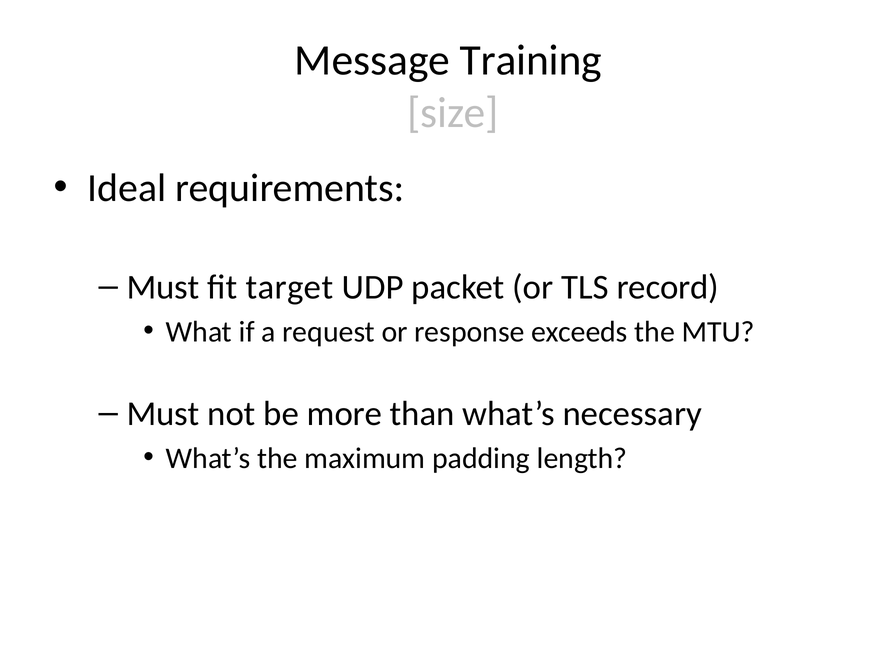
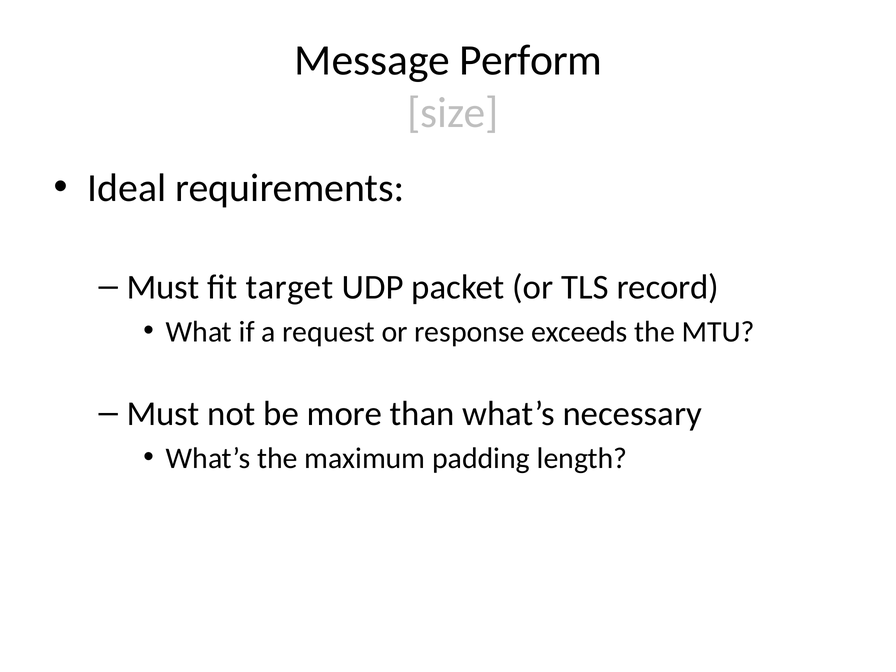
Training: Training -> Perform
